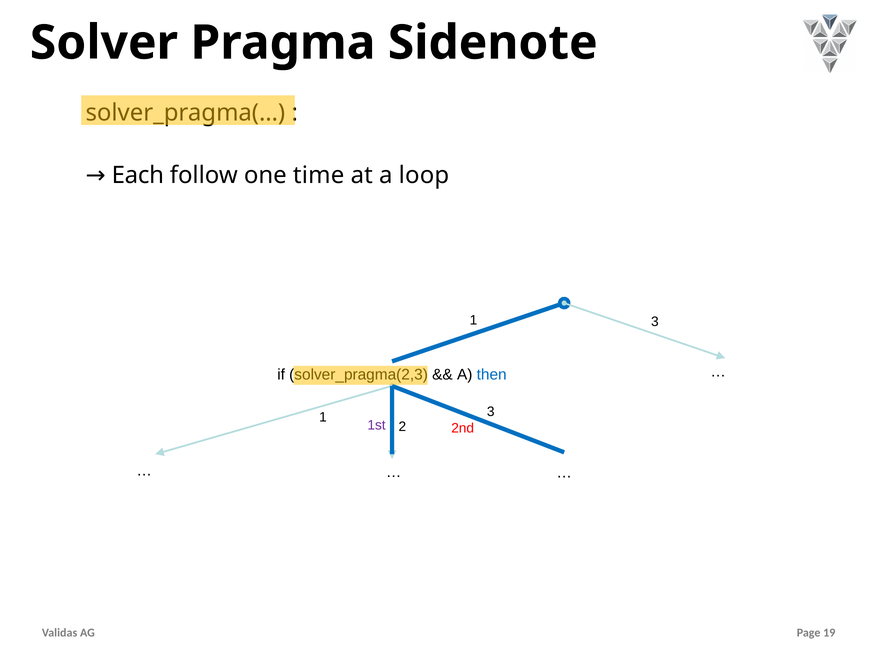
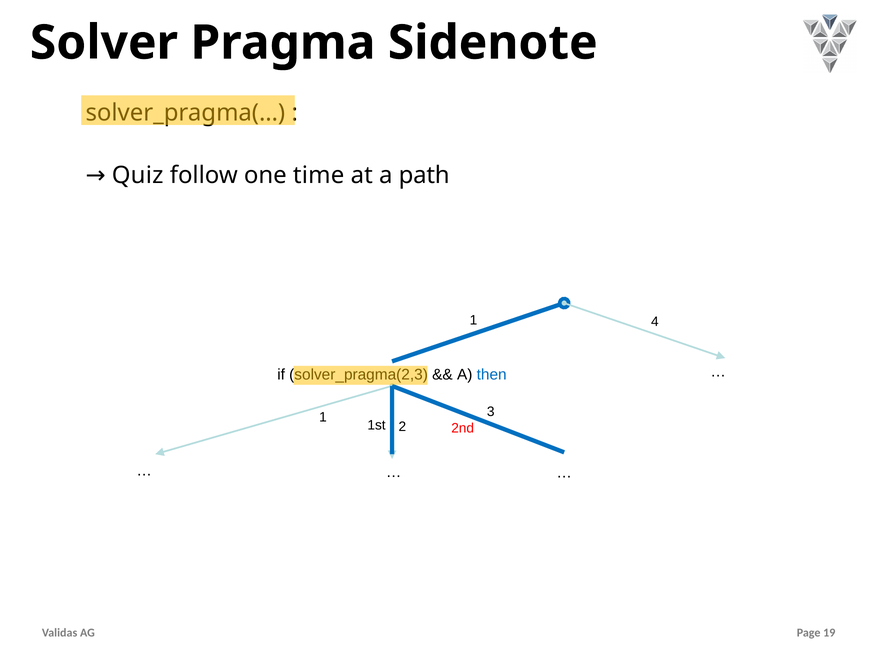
Each: Each -> Quiz
loop: loop -> path
1 3: 3 -> 4
1st colour: purple -> black
